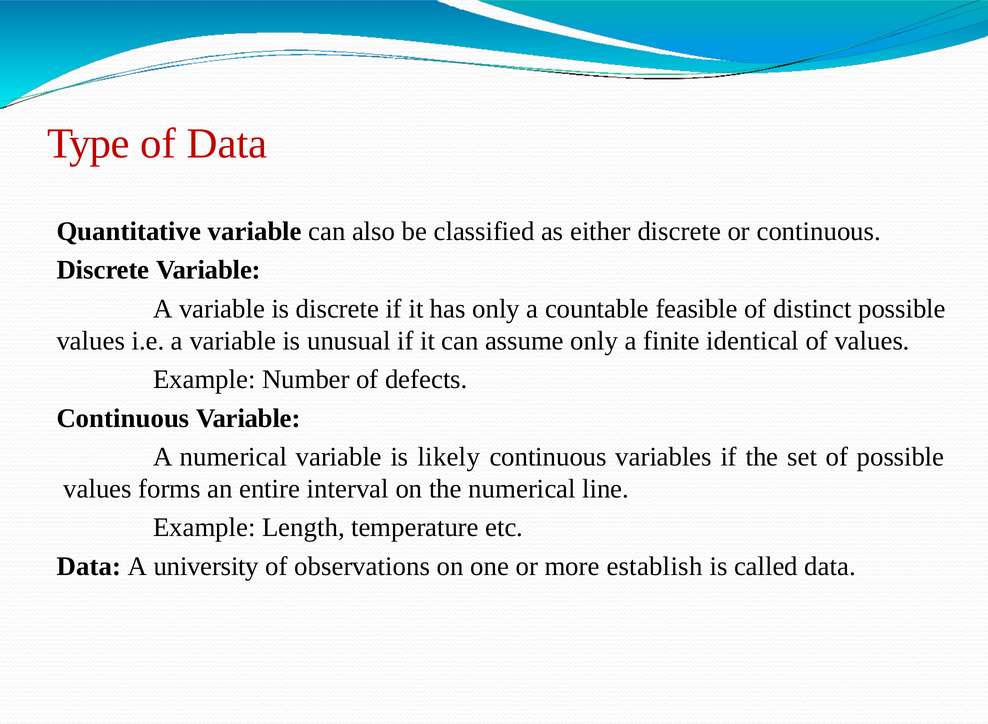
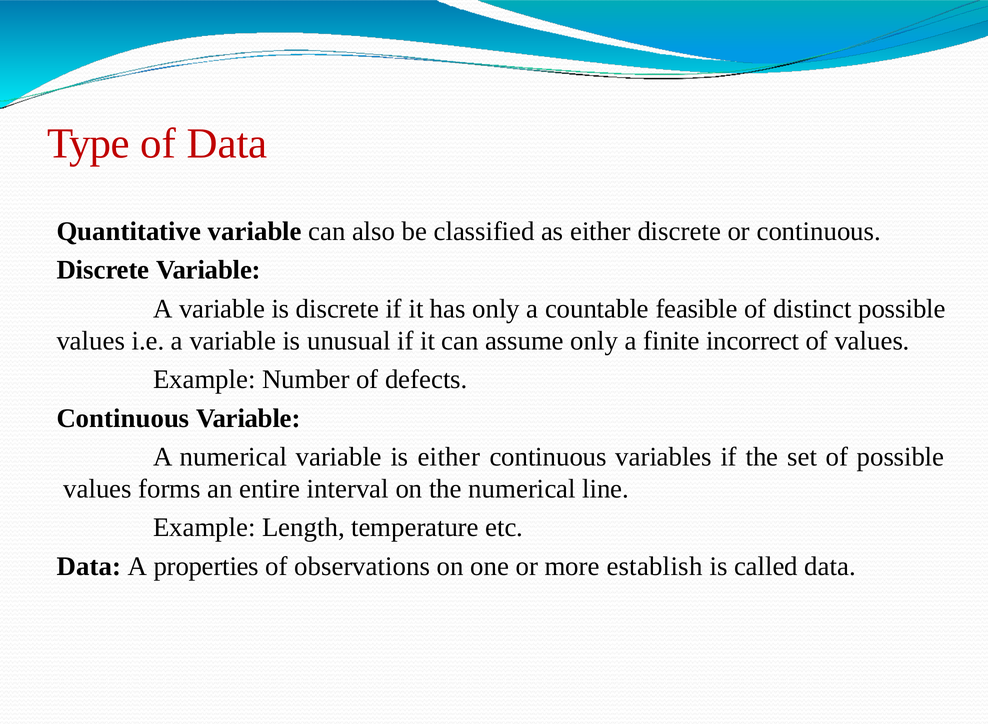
identical: identical -> incorrect
is likely: likely -> either
university: university -> properties
